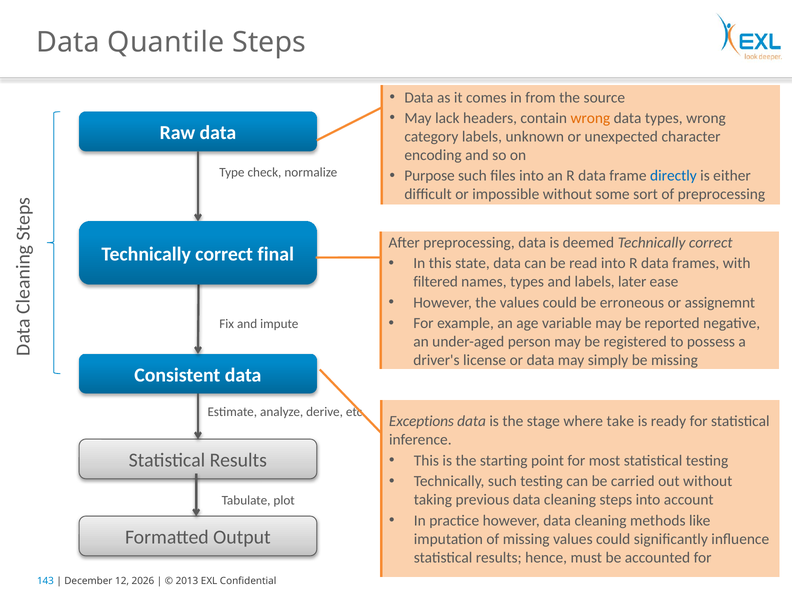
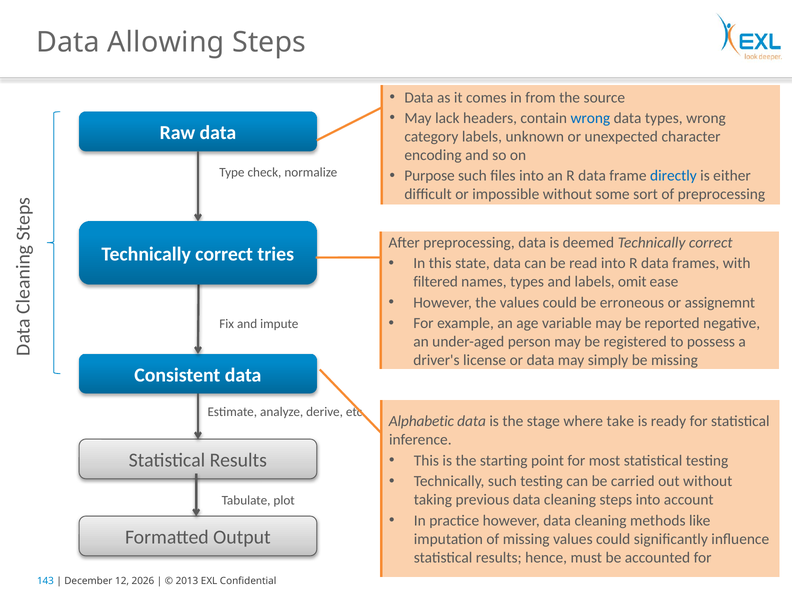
Quantile: Quantile -> Allowing
wrong at (590, 118) colour: orange -> blue
final: final -> tries
later: later -> omit
Exceptions: Exceptions -> Alphabetic
